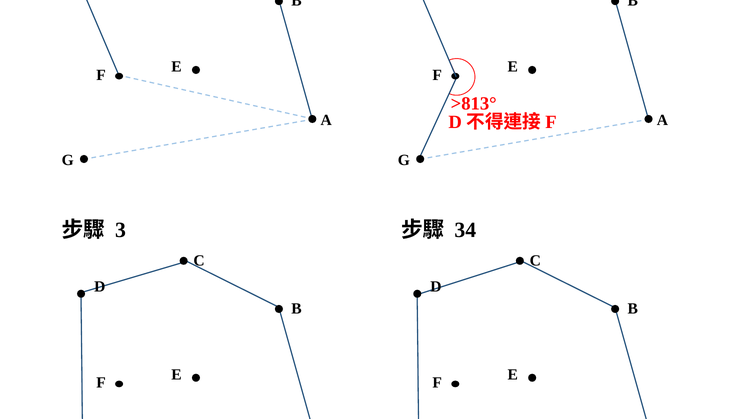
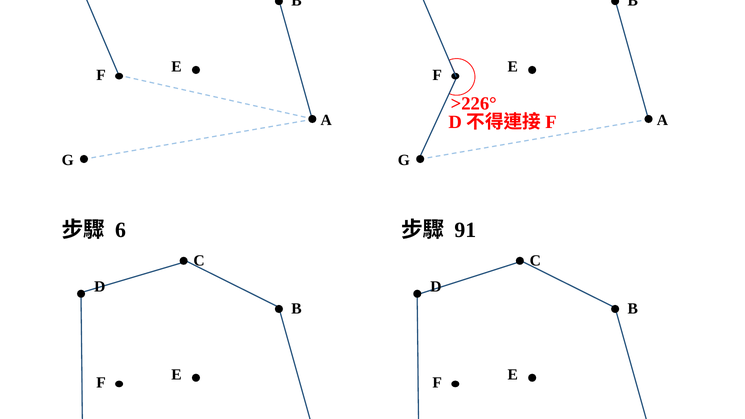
>813°: >813° -> >226°
3: 3 -> 6
34: 34 -> 91
